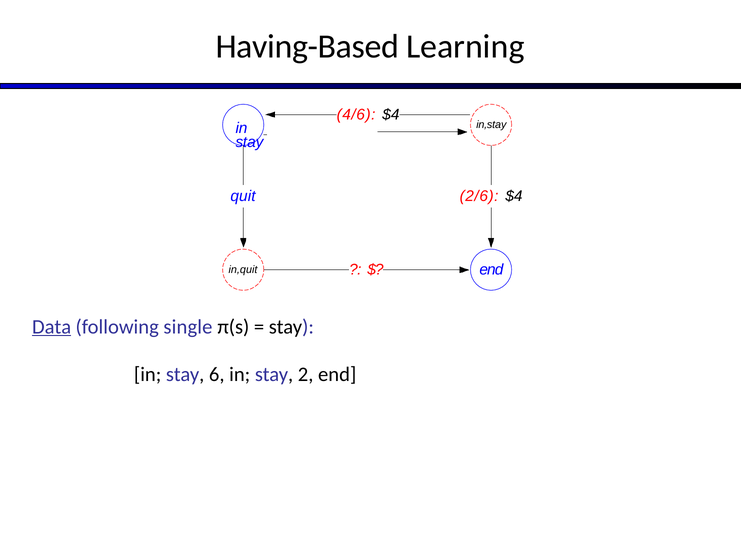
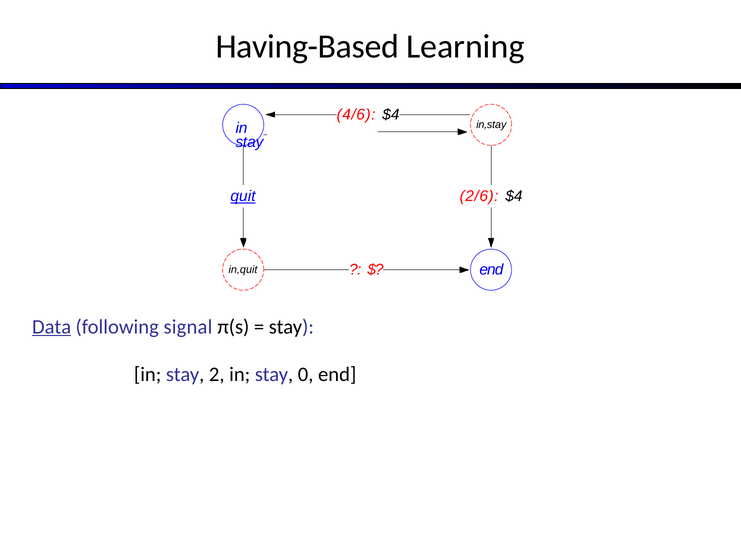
quit underline: none -> present
single: single -> signal
6: 6 -> 2
2: 2 -> 0
